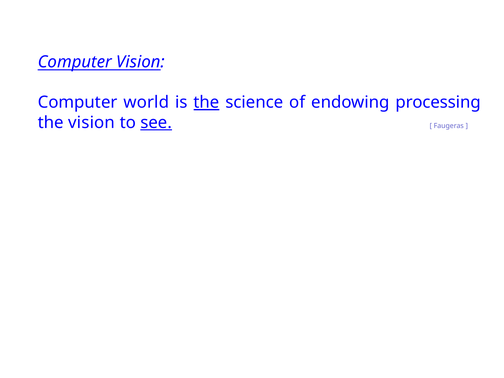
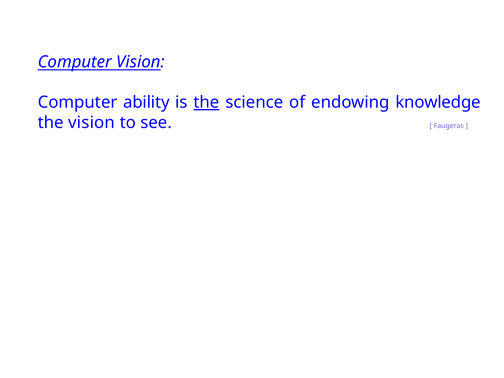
world: world -> ability
processing: processing -> knowledge
see underline: present -> none
